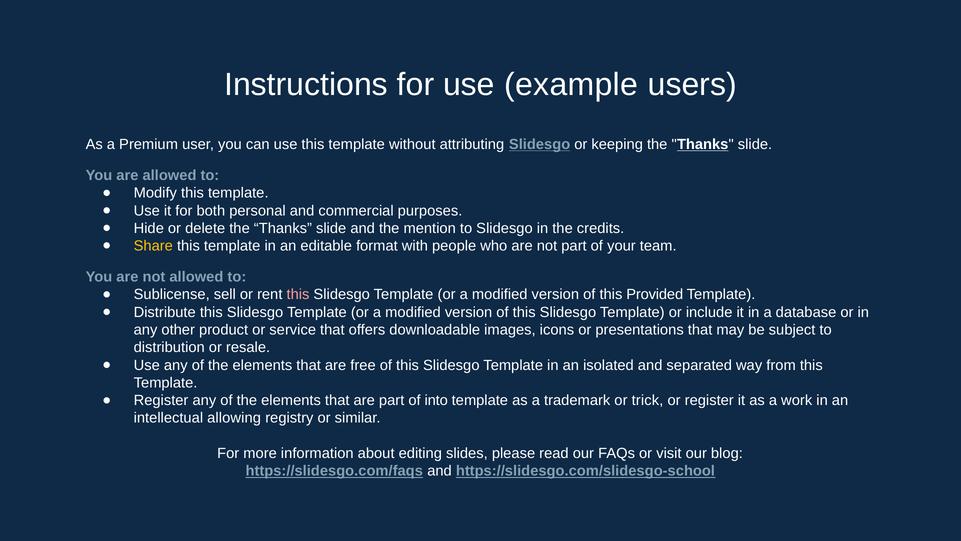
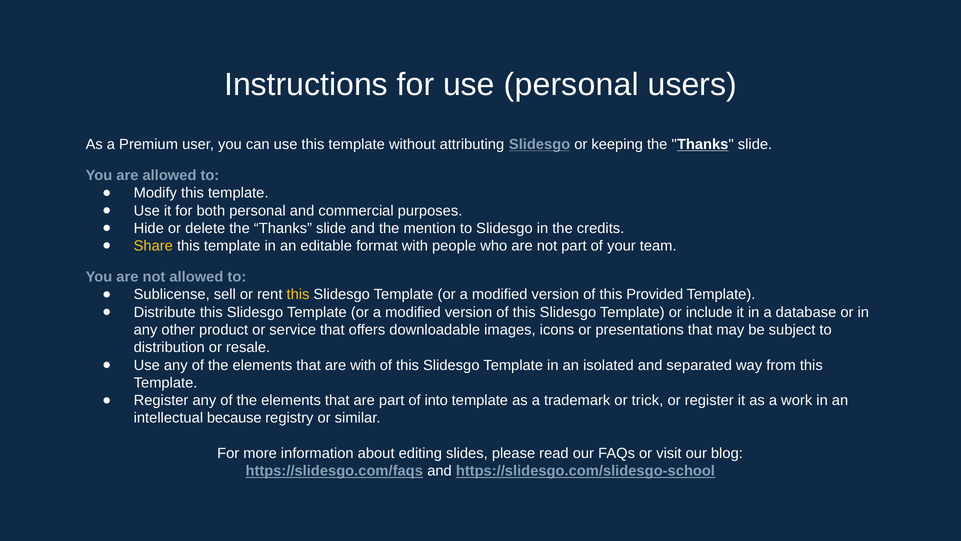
use example: example -> personal
this at (298, 294) colour: pink -> yellow
are free: free -> with
allowing: allowing -> because
